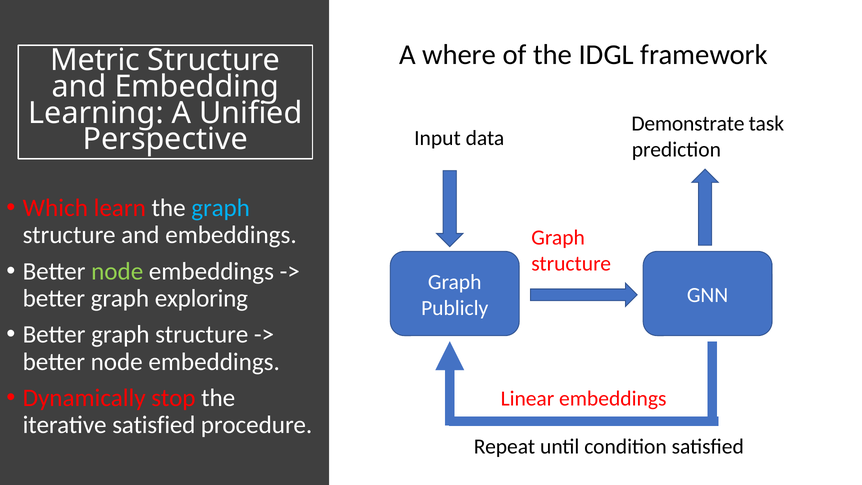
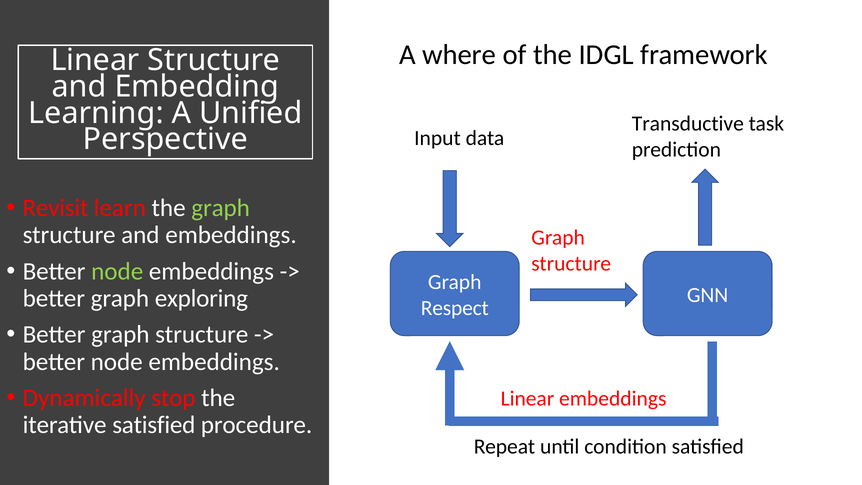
Metric at (95, 60): Metric -> Linear
Demonstrate: Demonstrate -> Transductive
Which: Which -> Revisit
graph at (221, 208) colour: light blue -> light green
Publicly: Publicly -> Respect
